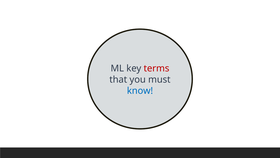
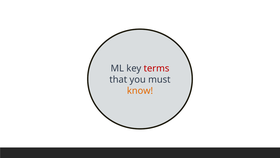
know colour: blue -> orange
